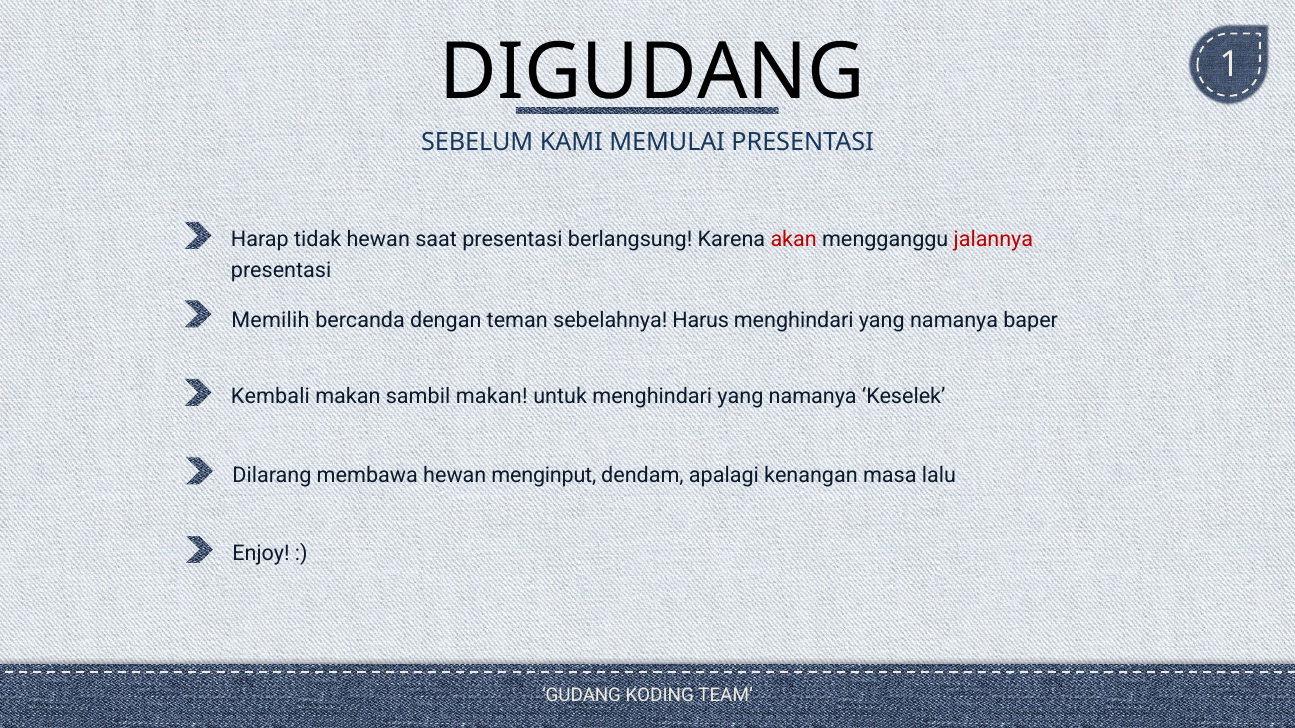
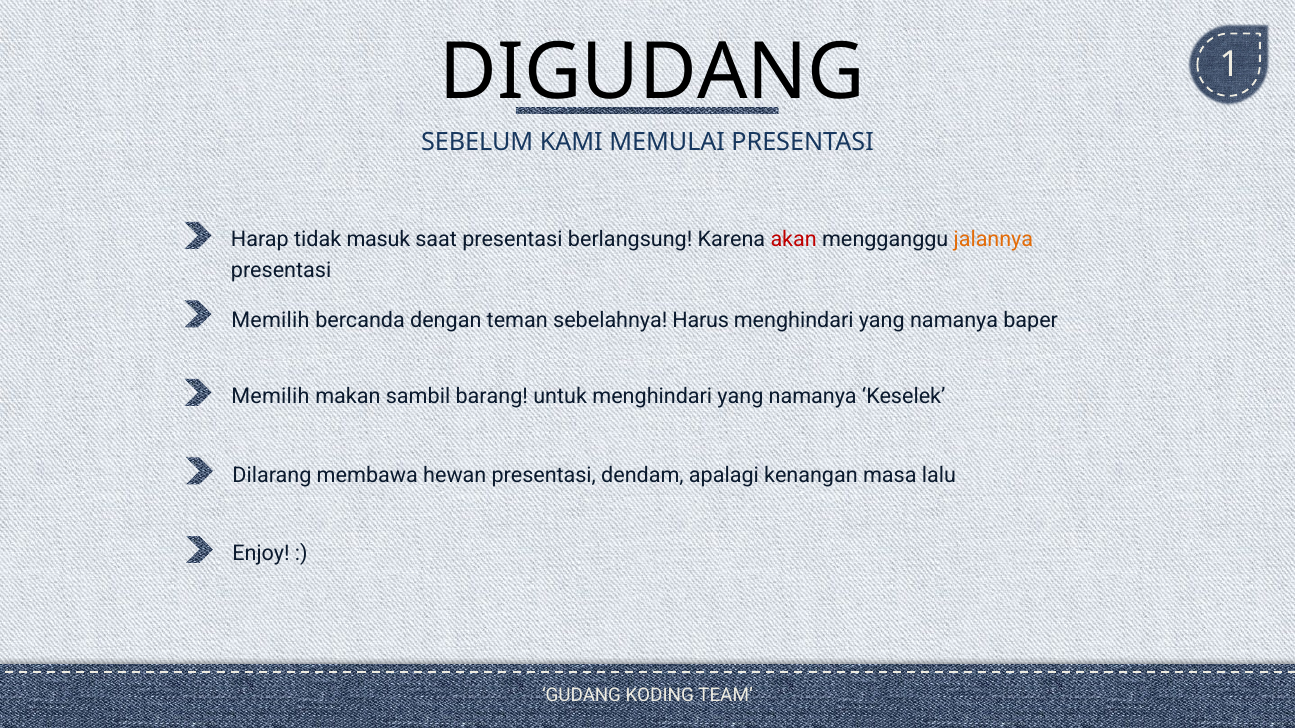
tidak hewan: hewan -> masuk
jalannya colour: red -> orange
Kembali at (270, 397): Kembali -> Memilih
sambil makan: makan -> barang
hewan menginput: menginput -> presentasi
